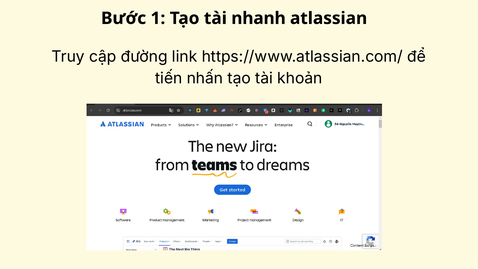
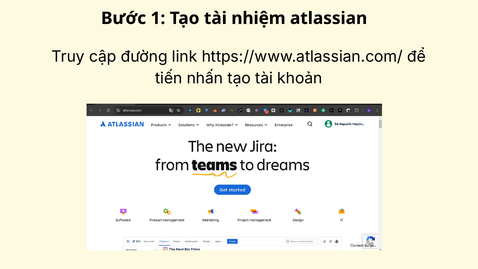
nhanh: nhanh -> nhiệm
